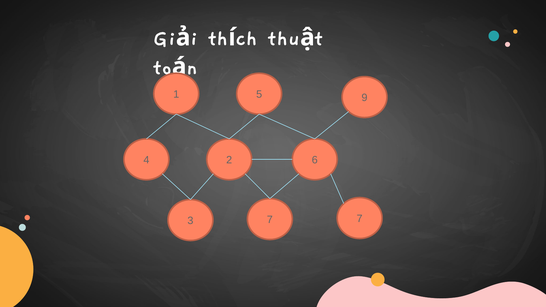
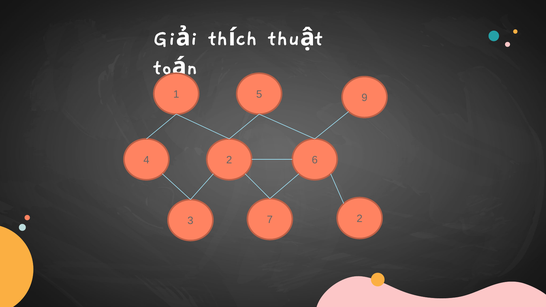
3 7: 7 -> 2
